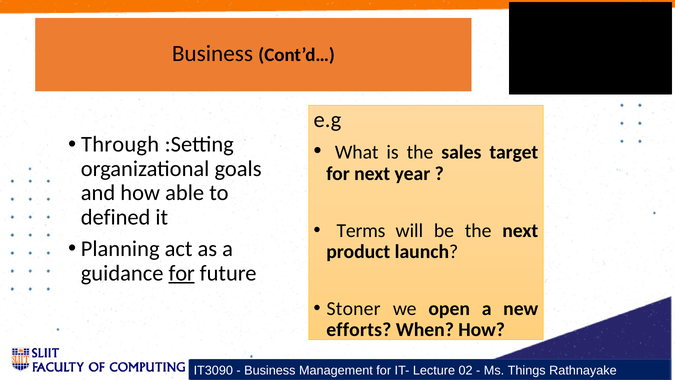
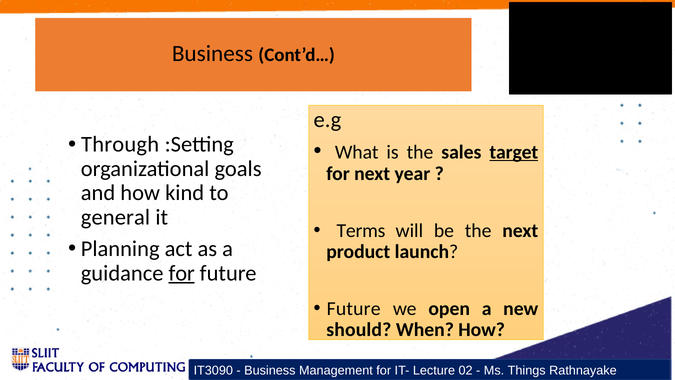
target underline: none -> present
able: able -> kind
defined: defined -> general
Stoner at (354, 308): Stoner -> Future
efforts: efforts -> should
